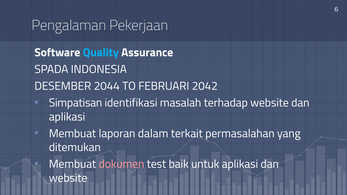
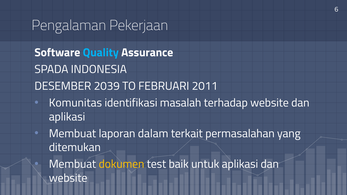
2044: 2044 -> 2039
2042: 2042 -> 2011
Simpatisan: Simpatisan -> Komunitas
dokumen colour: pink -> yellow
